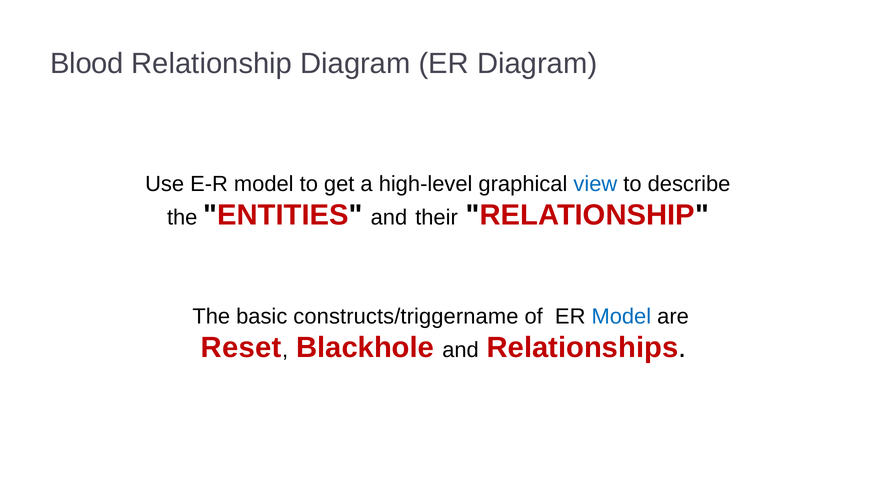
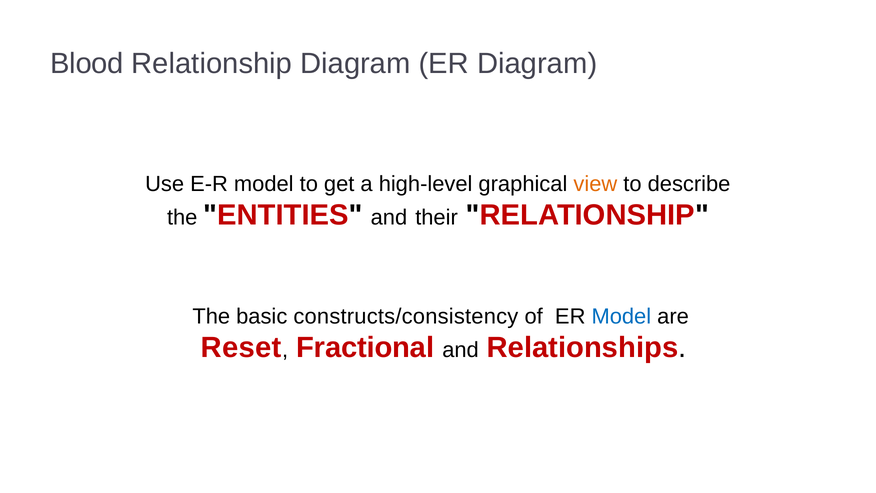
view colour: blue -> orange
constructs/triggername: constructs/triggername -> constructs/consistency
Blackhole: Blackhole -> Fractional
